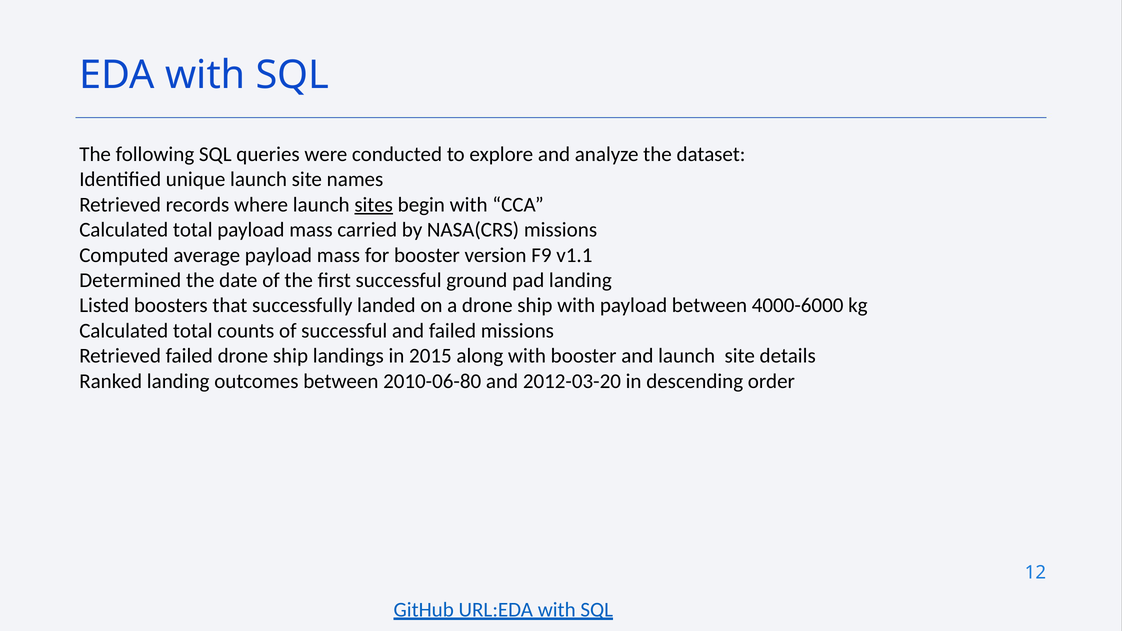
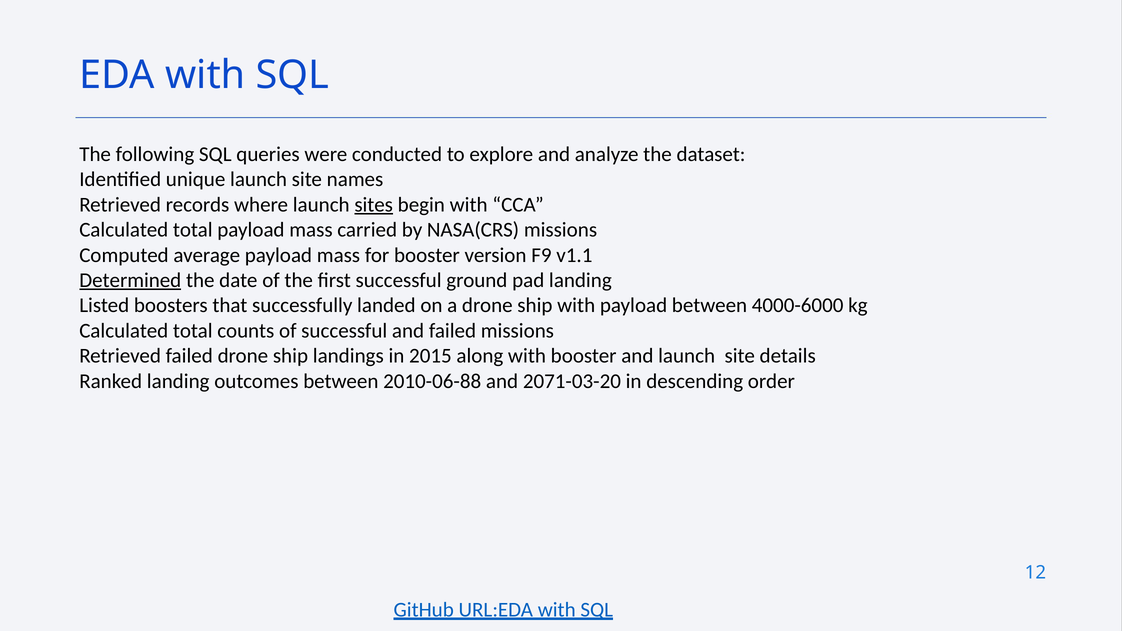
Determined underline: none -> present
2010-06-80: 2010-06-80 -> 2010-06-88
2012-03-20: 2012-03-20 -> 2071-03-20
